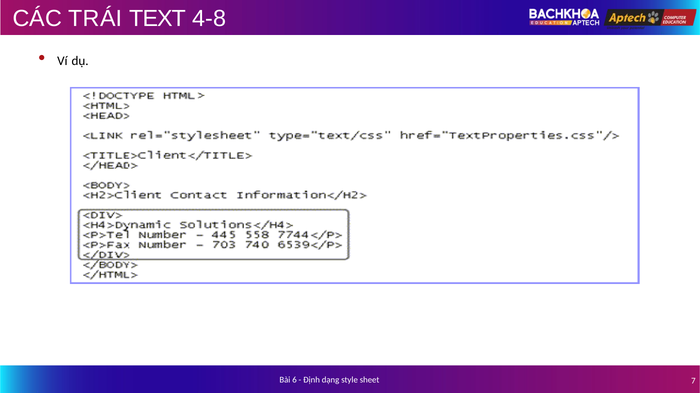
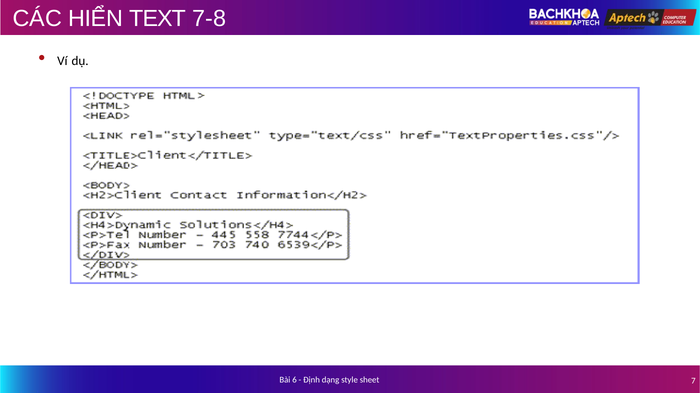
TRÁI: TRÁI -> HIỂN
4-8: 4-8 -> 7-8
